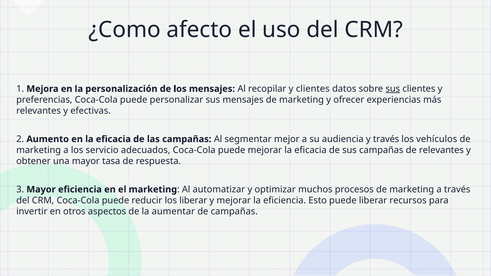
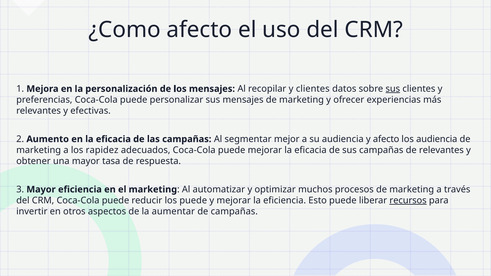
y través: través -> afecto
los vehículos: vehículos -> audiencia
servicio: servicio -> rapidez
los liberar: liberar -> puede
recursos underline: none -> present
